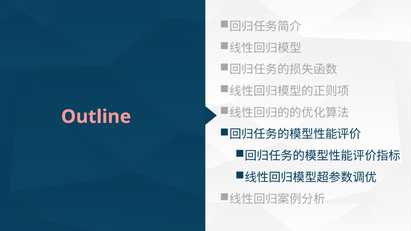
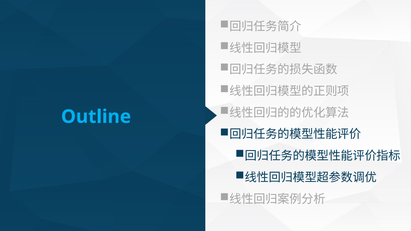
Outline colour: pink -> light blue
